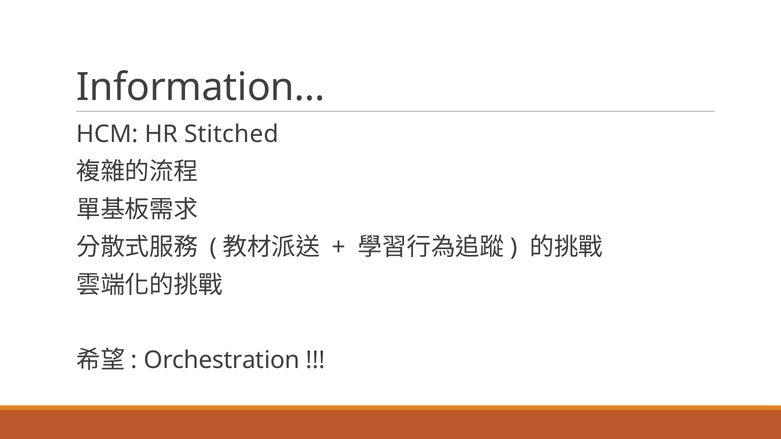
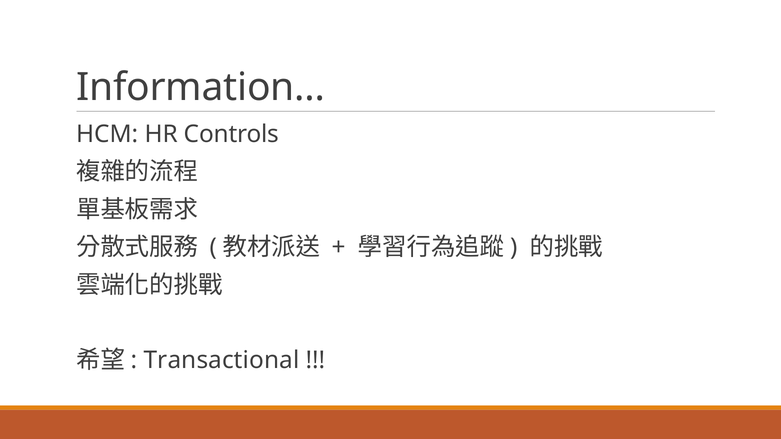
Stitched: Stitched -> Controls
Orchestration: Orchestration -> Transactional
